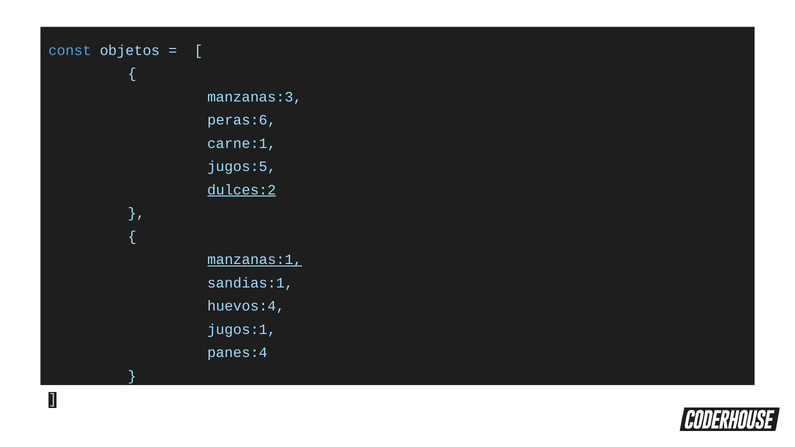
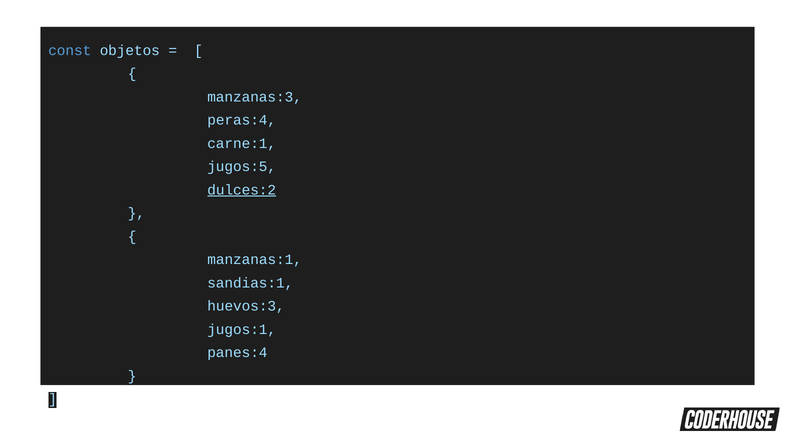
peras:6: peras:6 -> peras:4
manzanas:1 underline: present -> none
huevos:4: huevos:4 -> huevos:3
